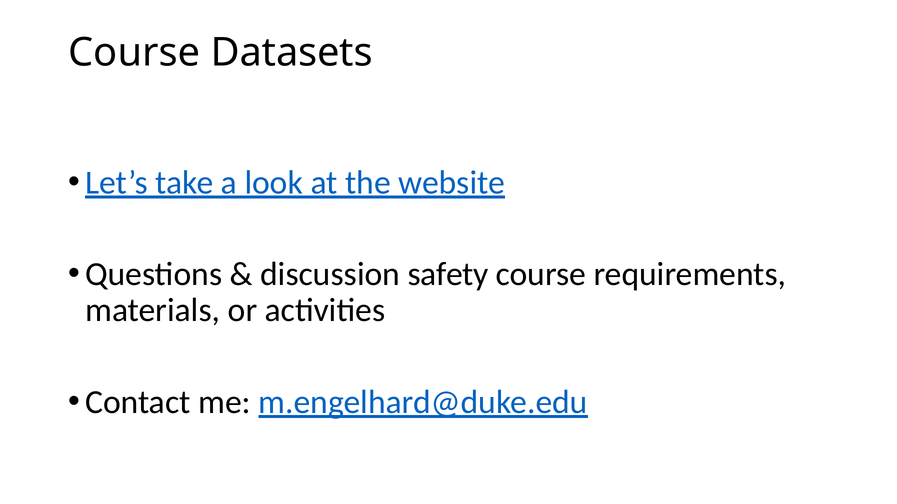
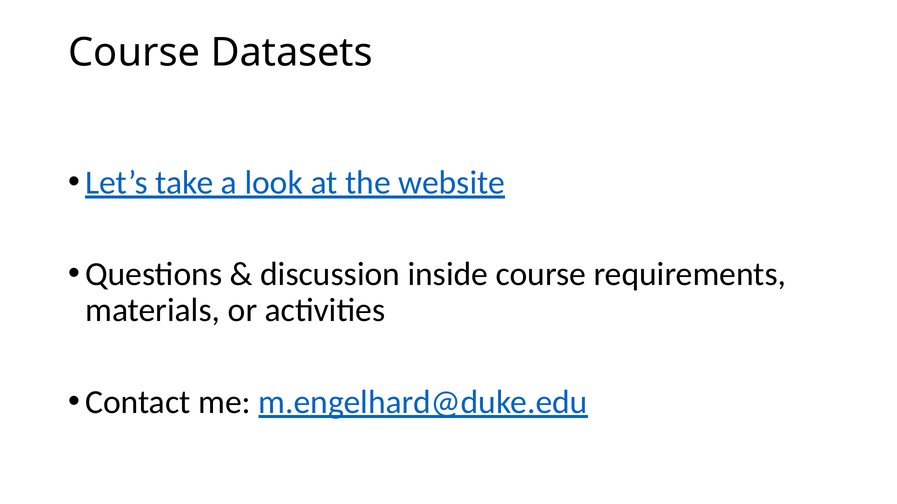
safety: safety -> inside
